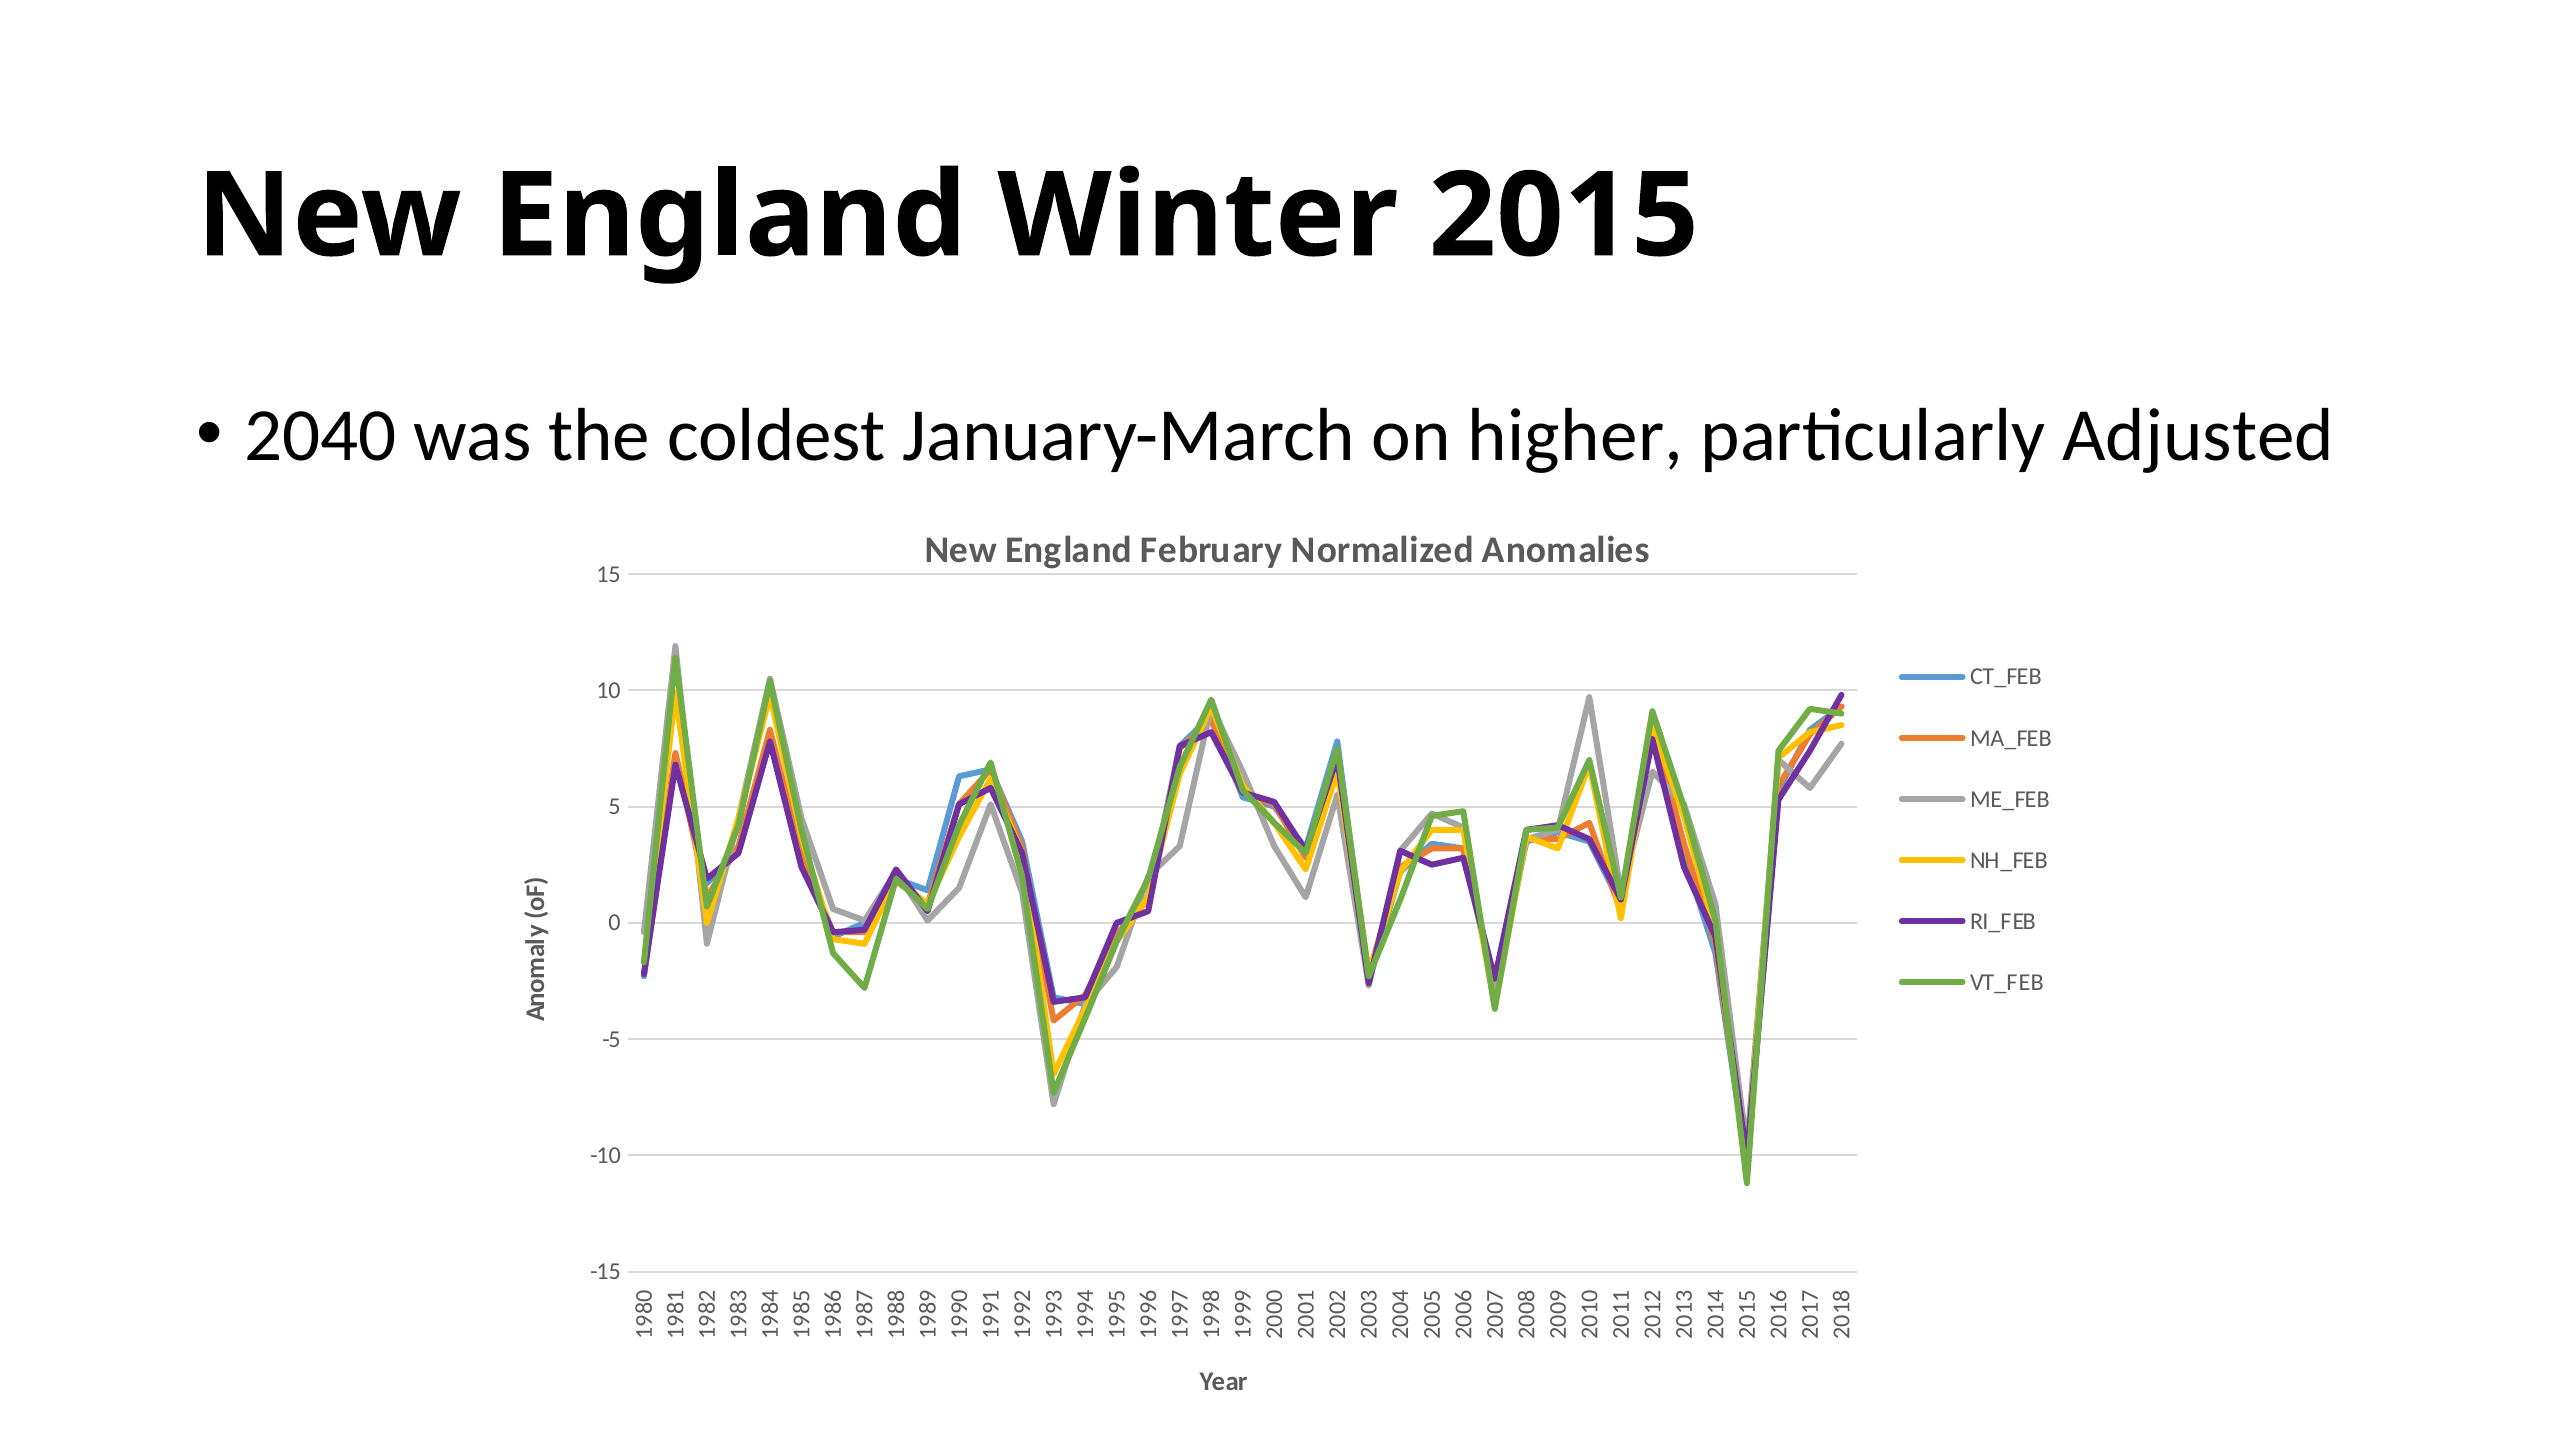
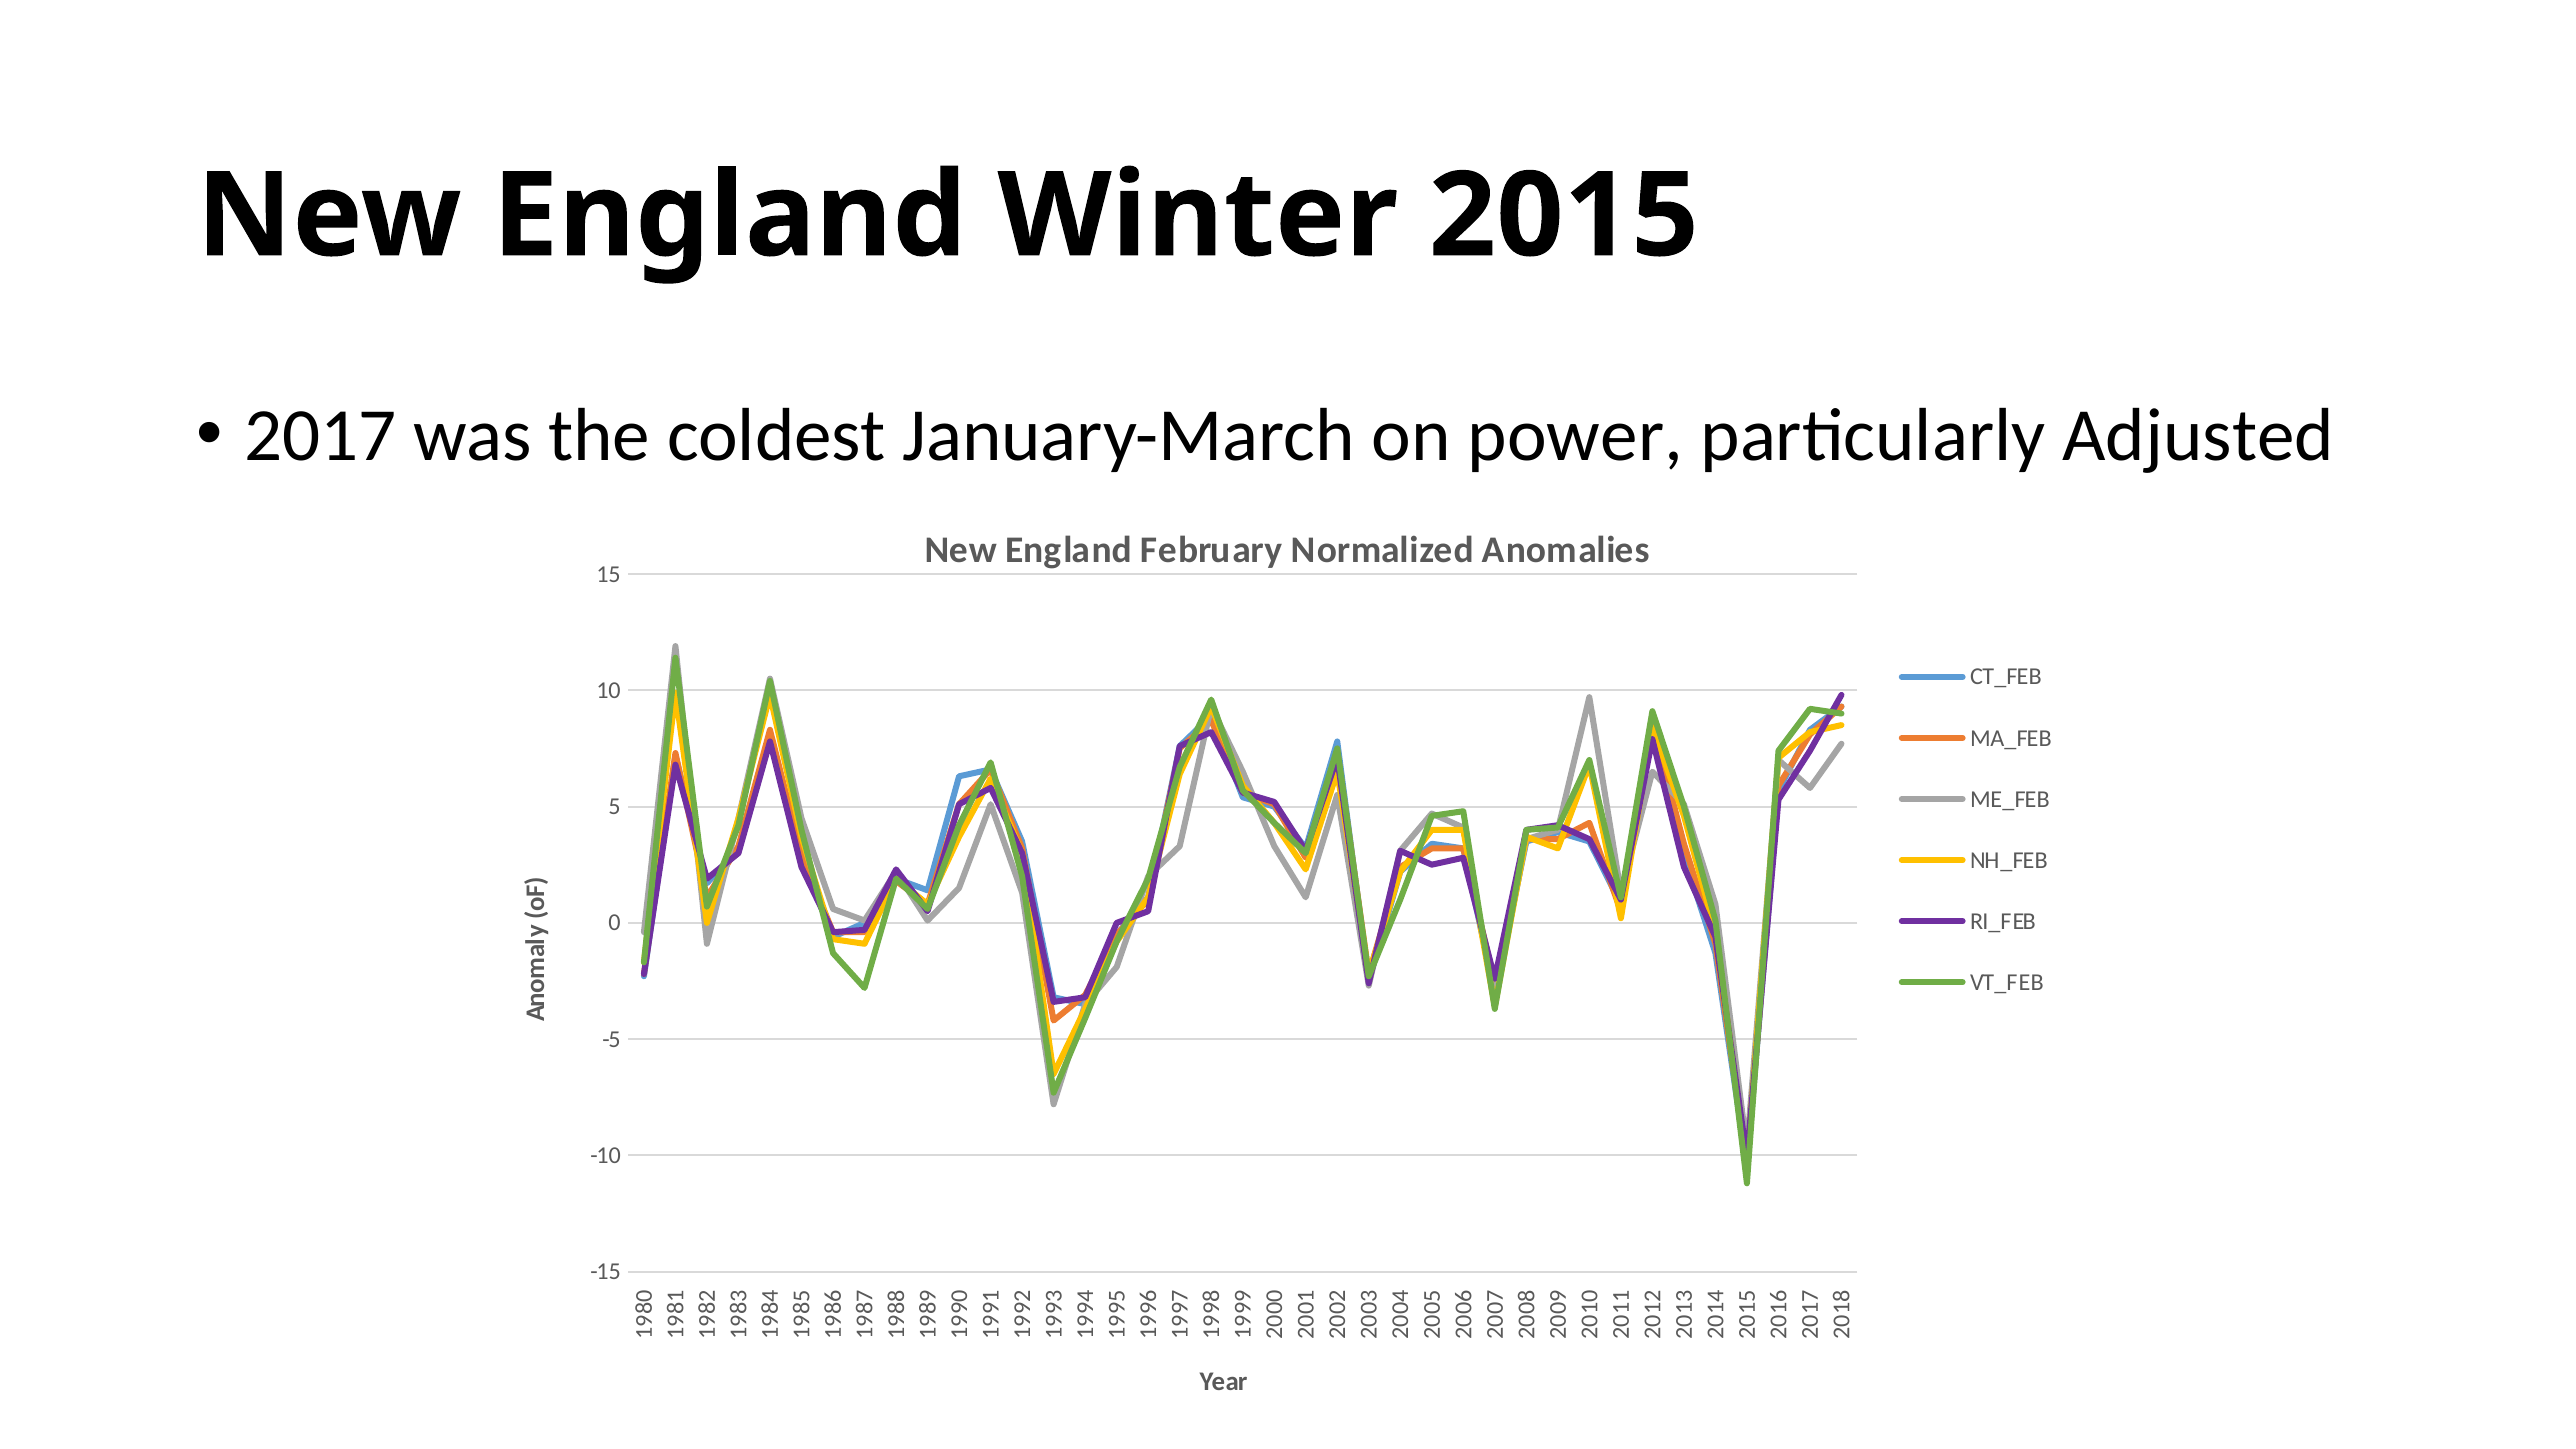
2040: 2040 -> 2017
higher: higher -> power
